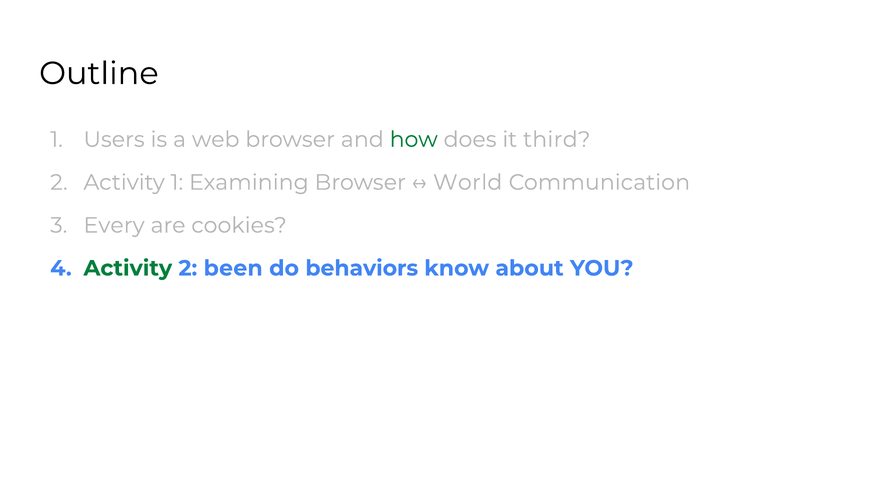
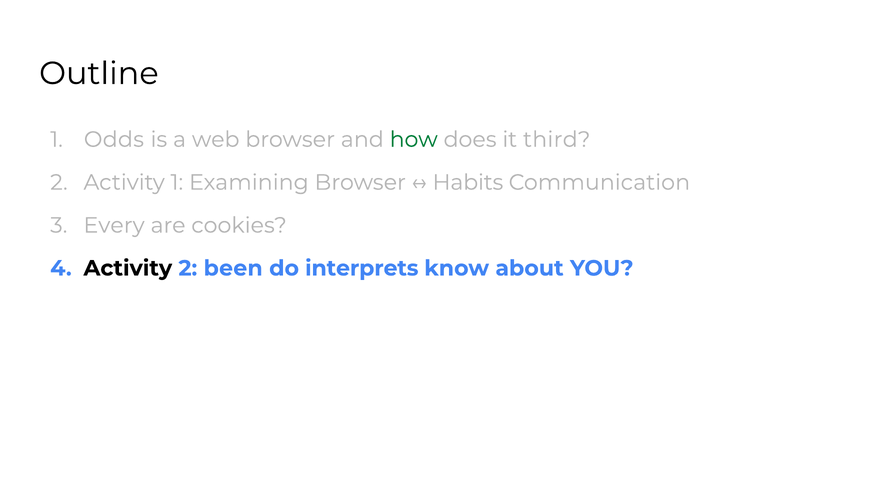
Users: Users -> Odds
World: World -> Habits
Activity at (128, 268) colour: green -> black
behaviors: behaviors -> interprets
